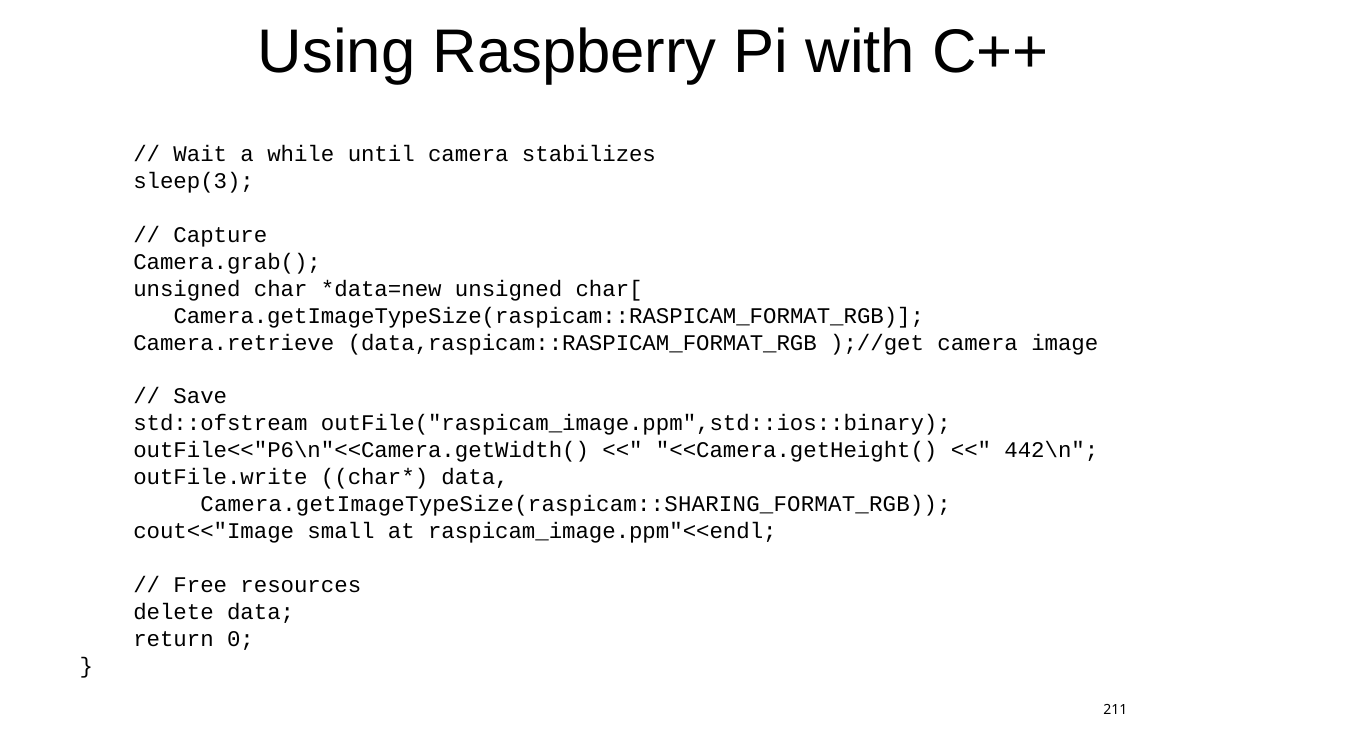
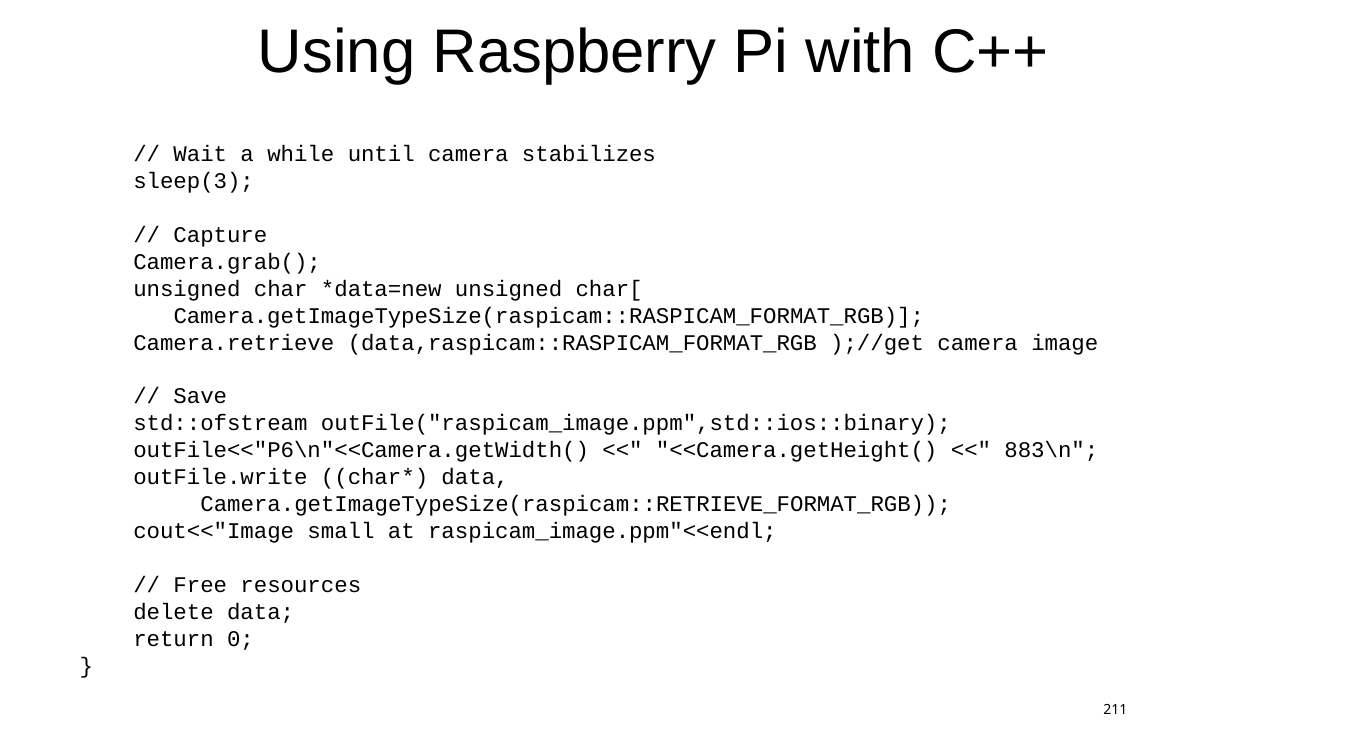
442\n: 442\n -> 883\n
Camera.getImageTypeSize(raspicam::SHARING_FORMAT_RGB: Camera.getImageTypeSize(raspicam::SHARING_FORMAT_RGB -> Camera.getImageTypeSize(raspicam::RETRIEVE_FORMAT_RGB
